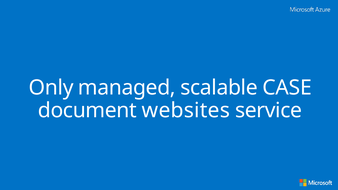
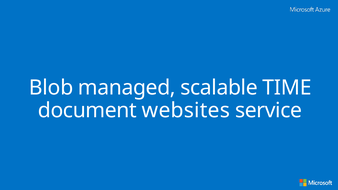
Only: Only -> Blob
CASE: CASE -> TIME
